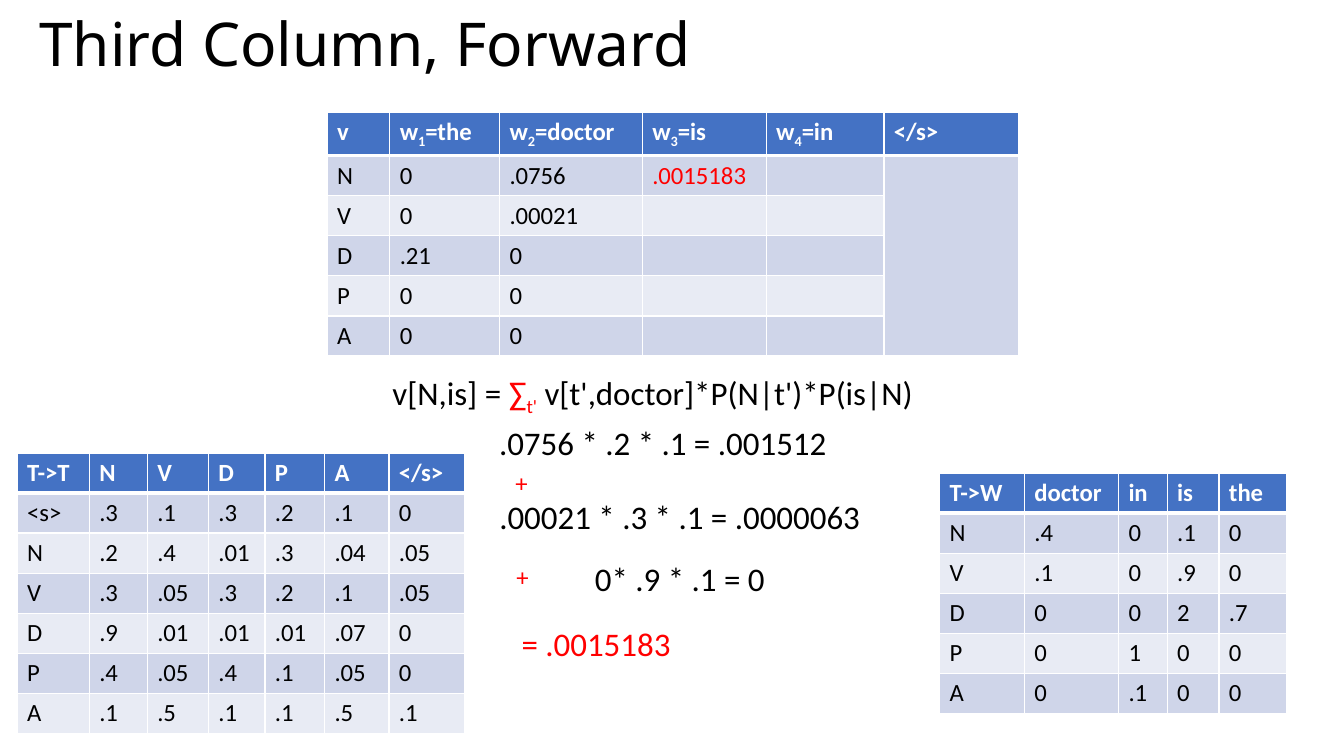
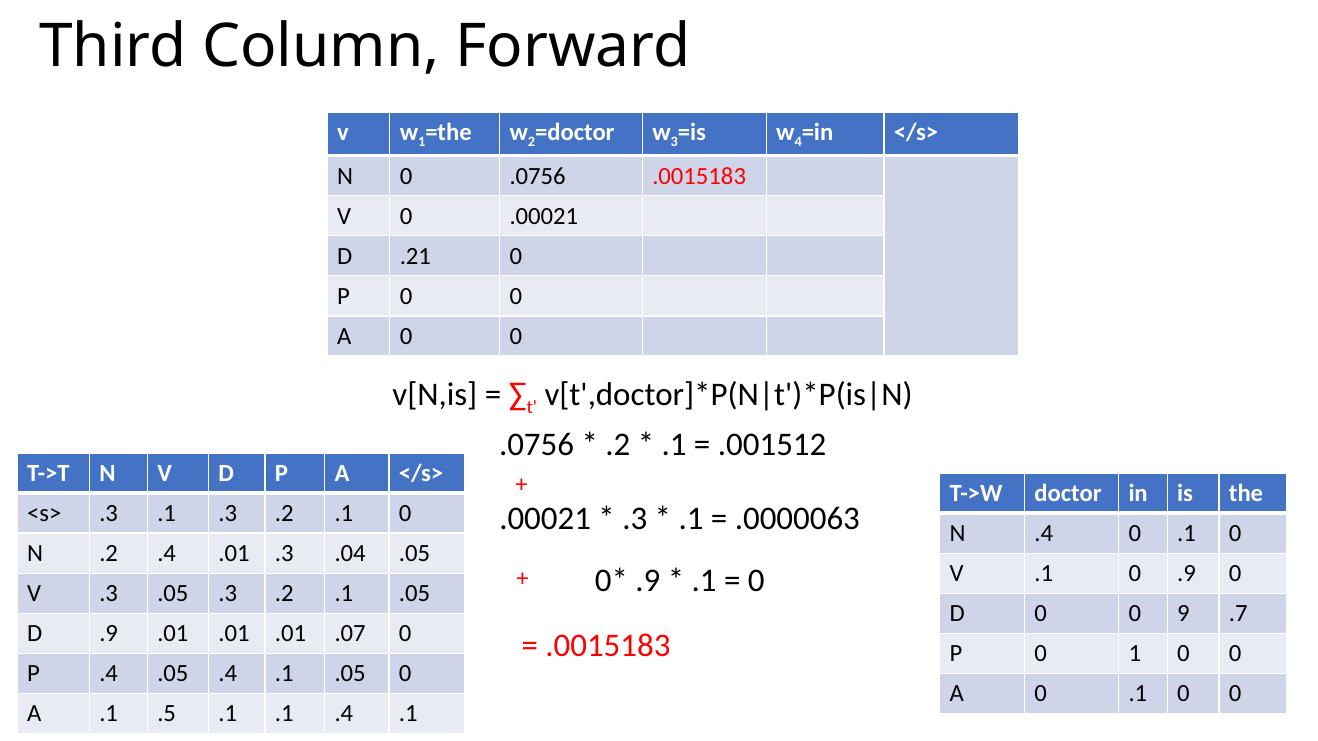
0 2: 2 -> 9
.1 .1 .5: .5 -> .4
